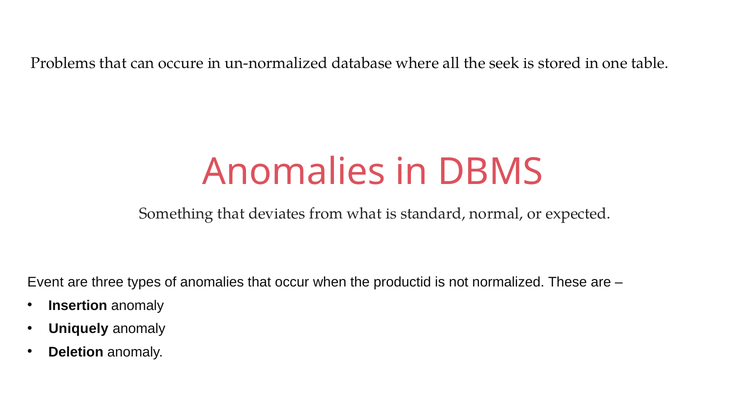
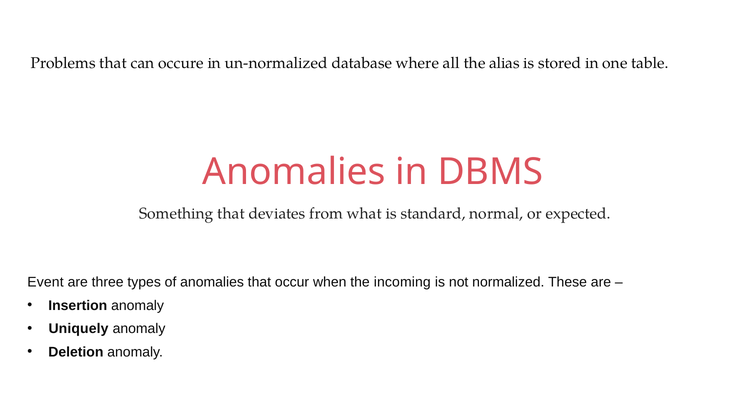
seek: seek -> alias
productid: productid -> incoming
